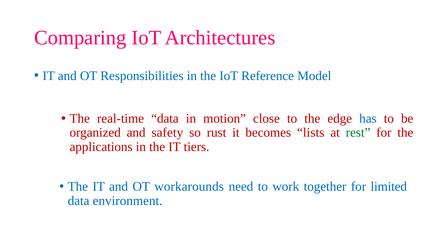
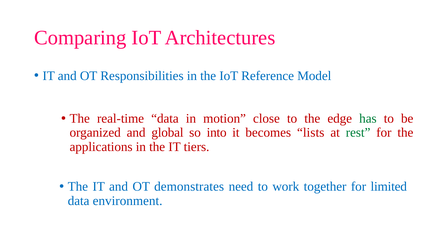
has colour: blue -> green
safety: safety -> global
rust: rust -> into
workarounds: workarounds -> demonstrates
